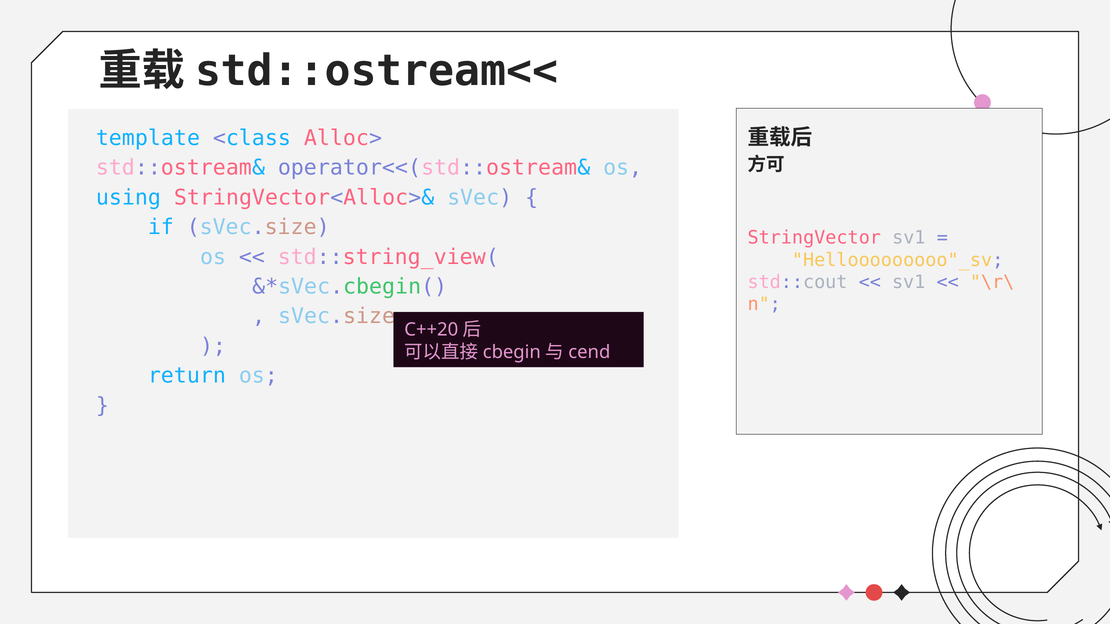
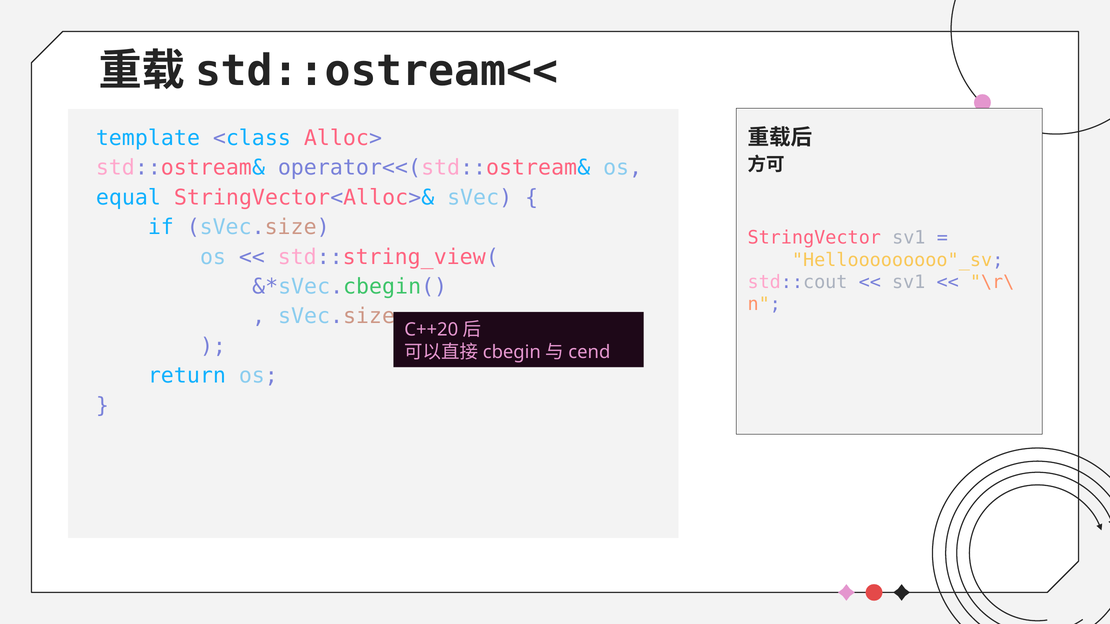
using: using -> equal
